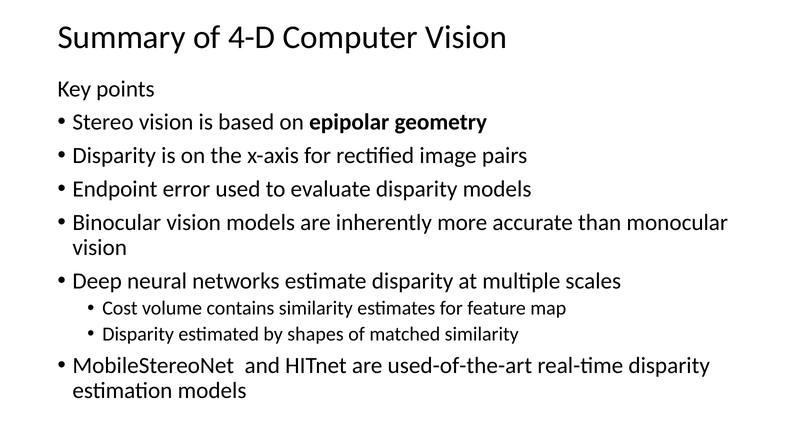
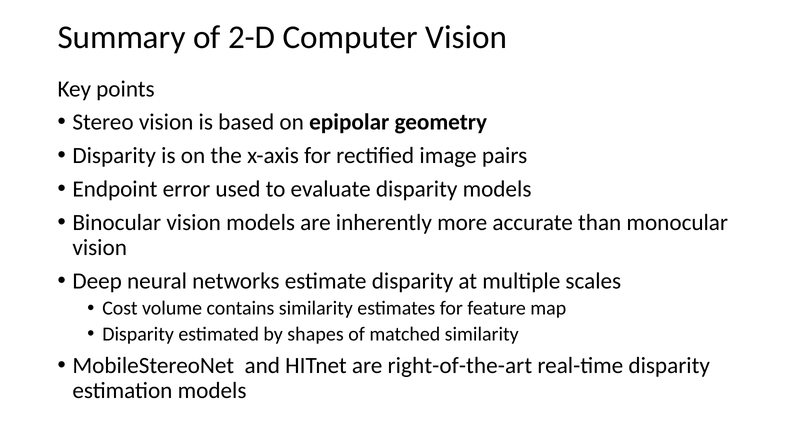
4-D: 4-D -> 2-D
used-of-the-art: used-of-the-art -> right-of-the-art
